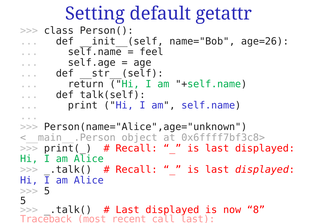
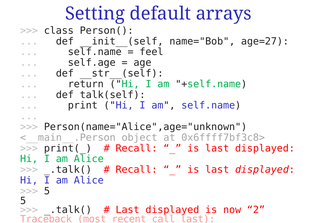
getattr: getattr -> arrays
age=26: age=26 -> age=27
8: 8 -> 2
